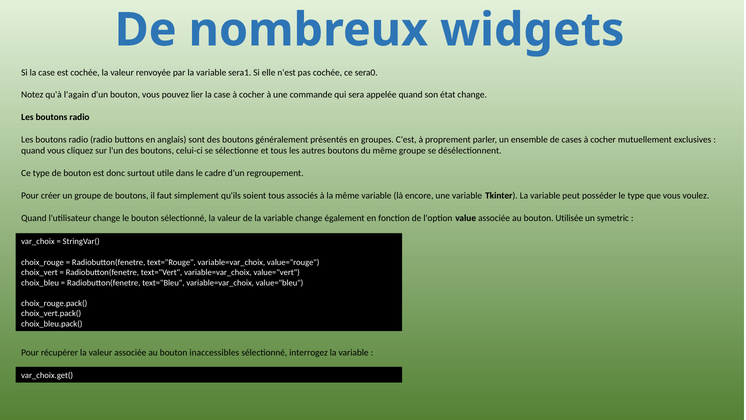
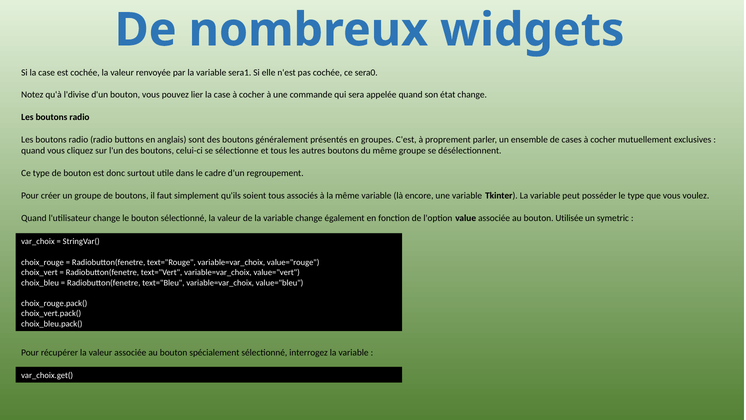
l'again: l'again -> l'divise
inaccessibles: inaccessibles -> spécialement
